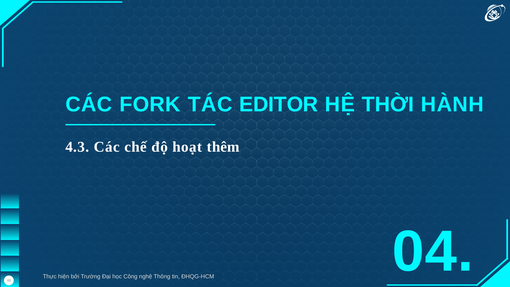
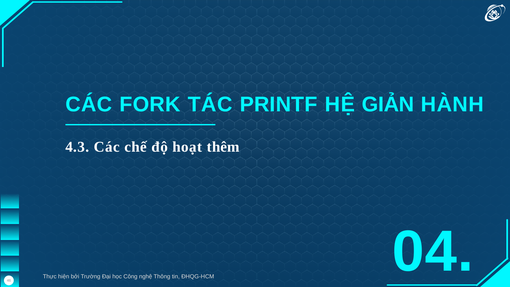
EDITOR: EDITOR -> PRINTF
THỜI: THỜI -> GIẢN
